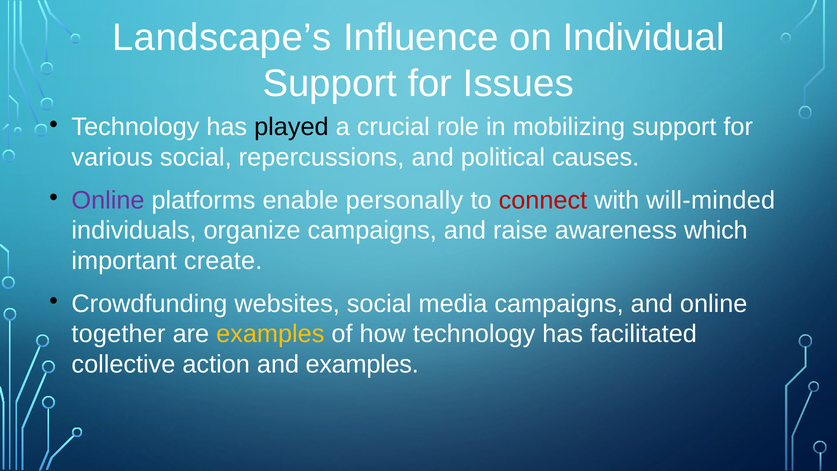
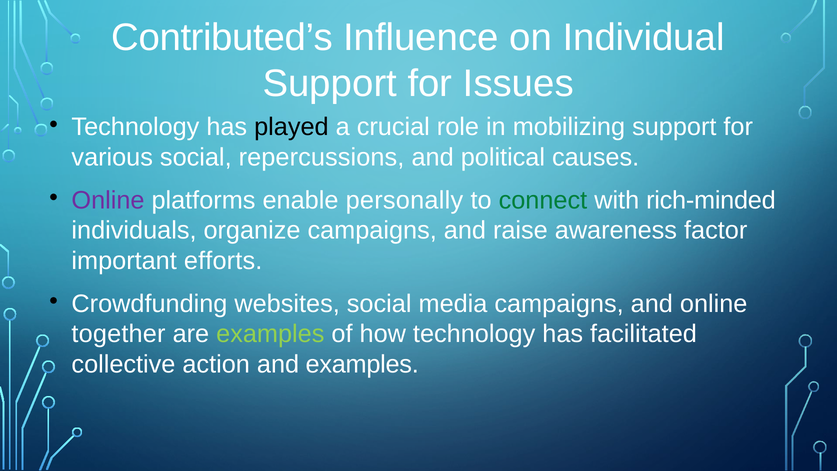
Landscape’s: Landscape’s -> Contributed’s
connect colour: red -> green
will-minded: will-minded -> rich-minded
which: which -> factor
create: create -> efforts
examples at (270, 334) colour: yellow -> light green
